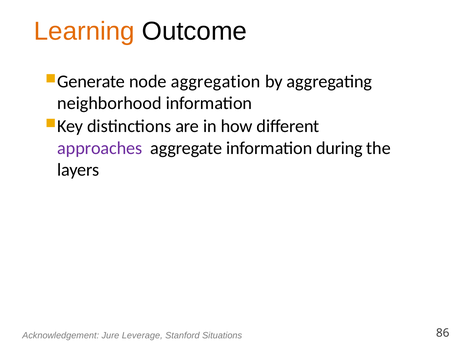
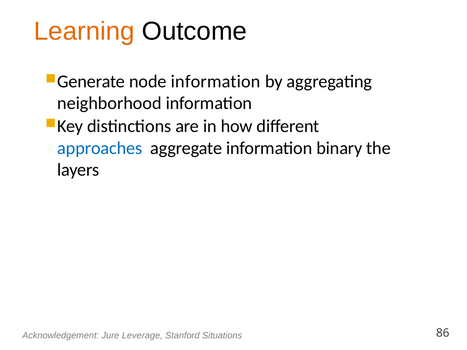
node aggregation: aggregation -> information
approaches colour: purple -> blue
during: during -> binary
